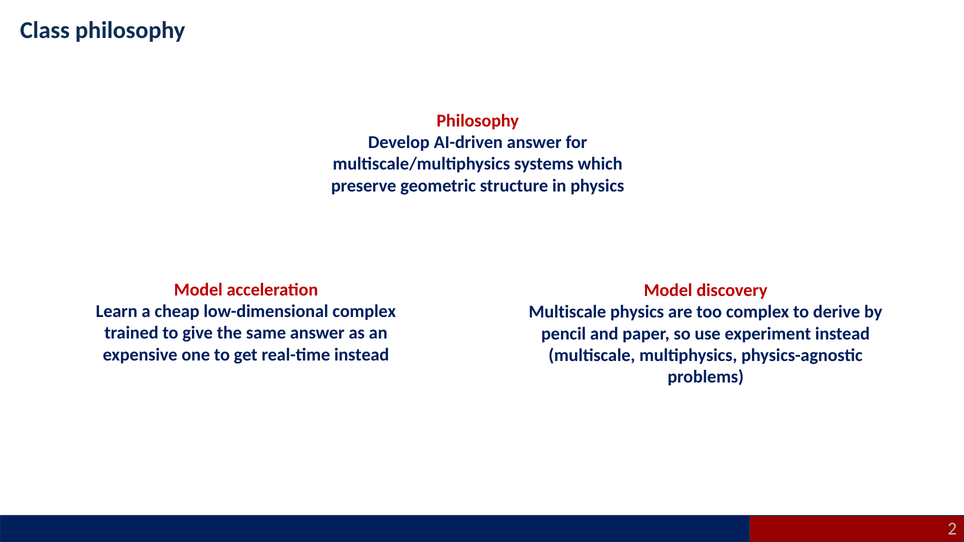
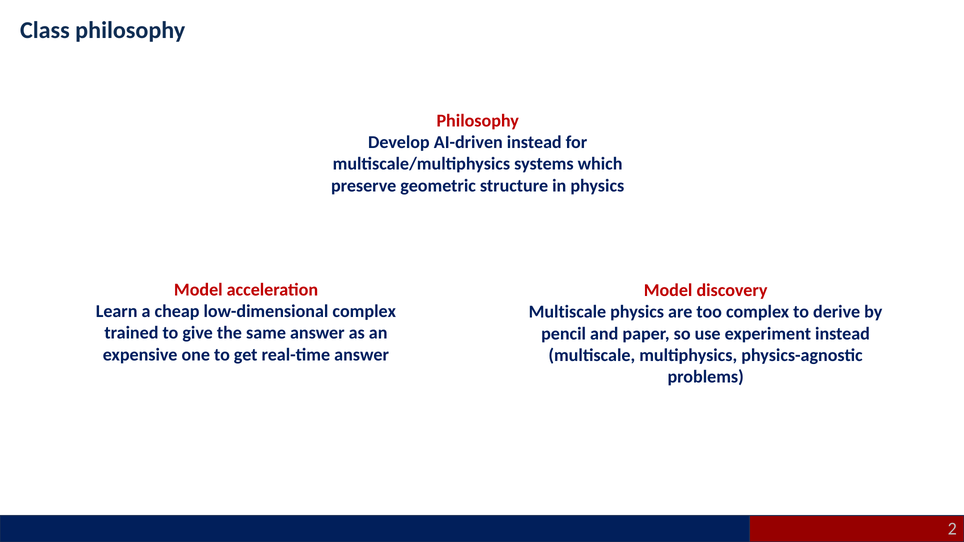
AI-driven answer: answer -> instead
real-time instead: instead -> answer
